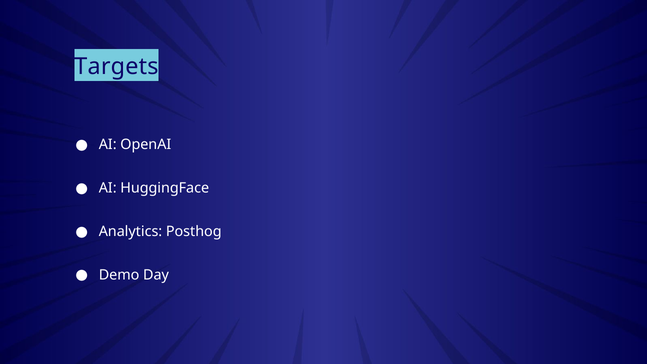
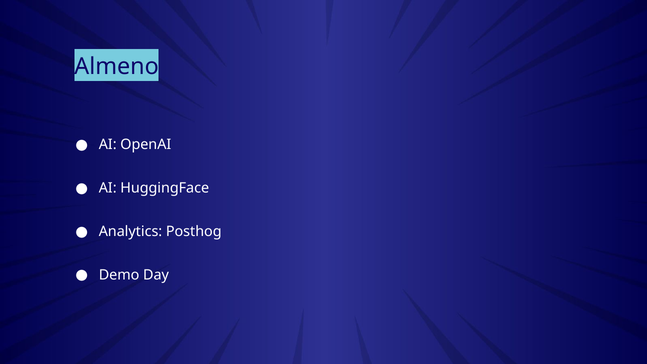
Targets: Targets -> Almeno
